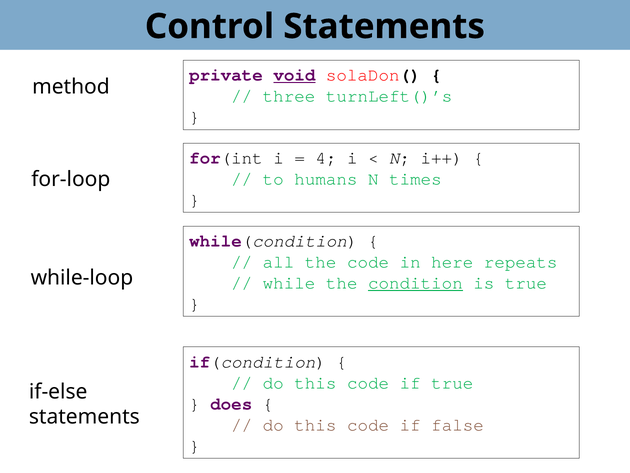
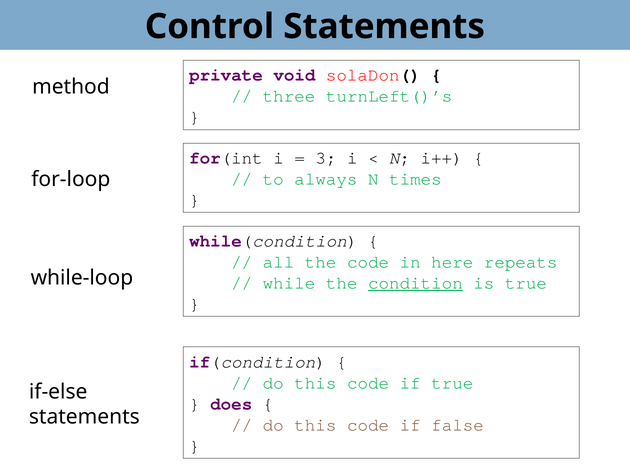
void underline: present -> none
4: 4 -> 3
humans: humans -> always
